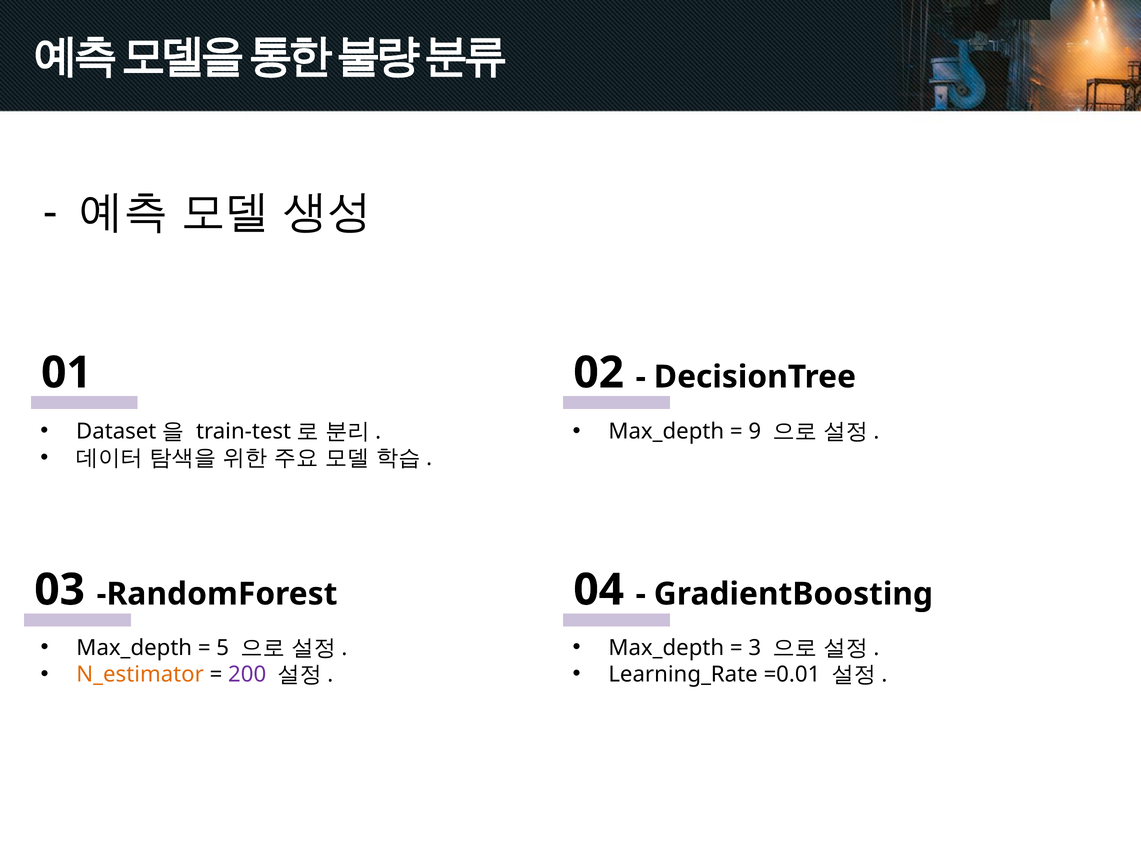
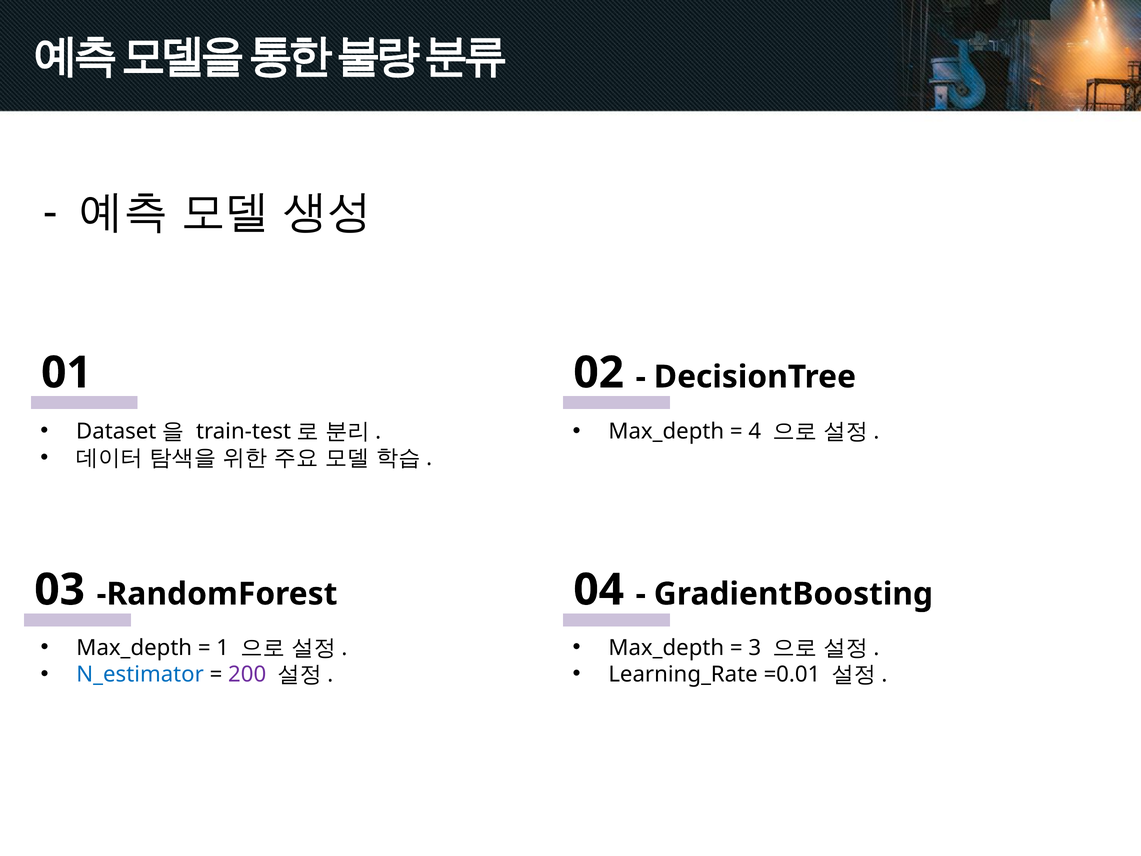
9: 9 -> 4
5: 5 -> 1
N_estimator colour: orange -> blue
